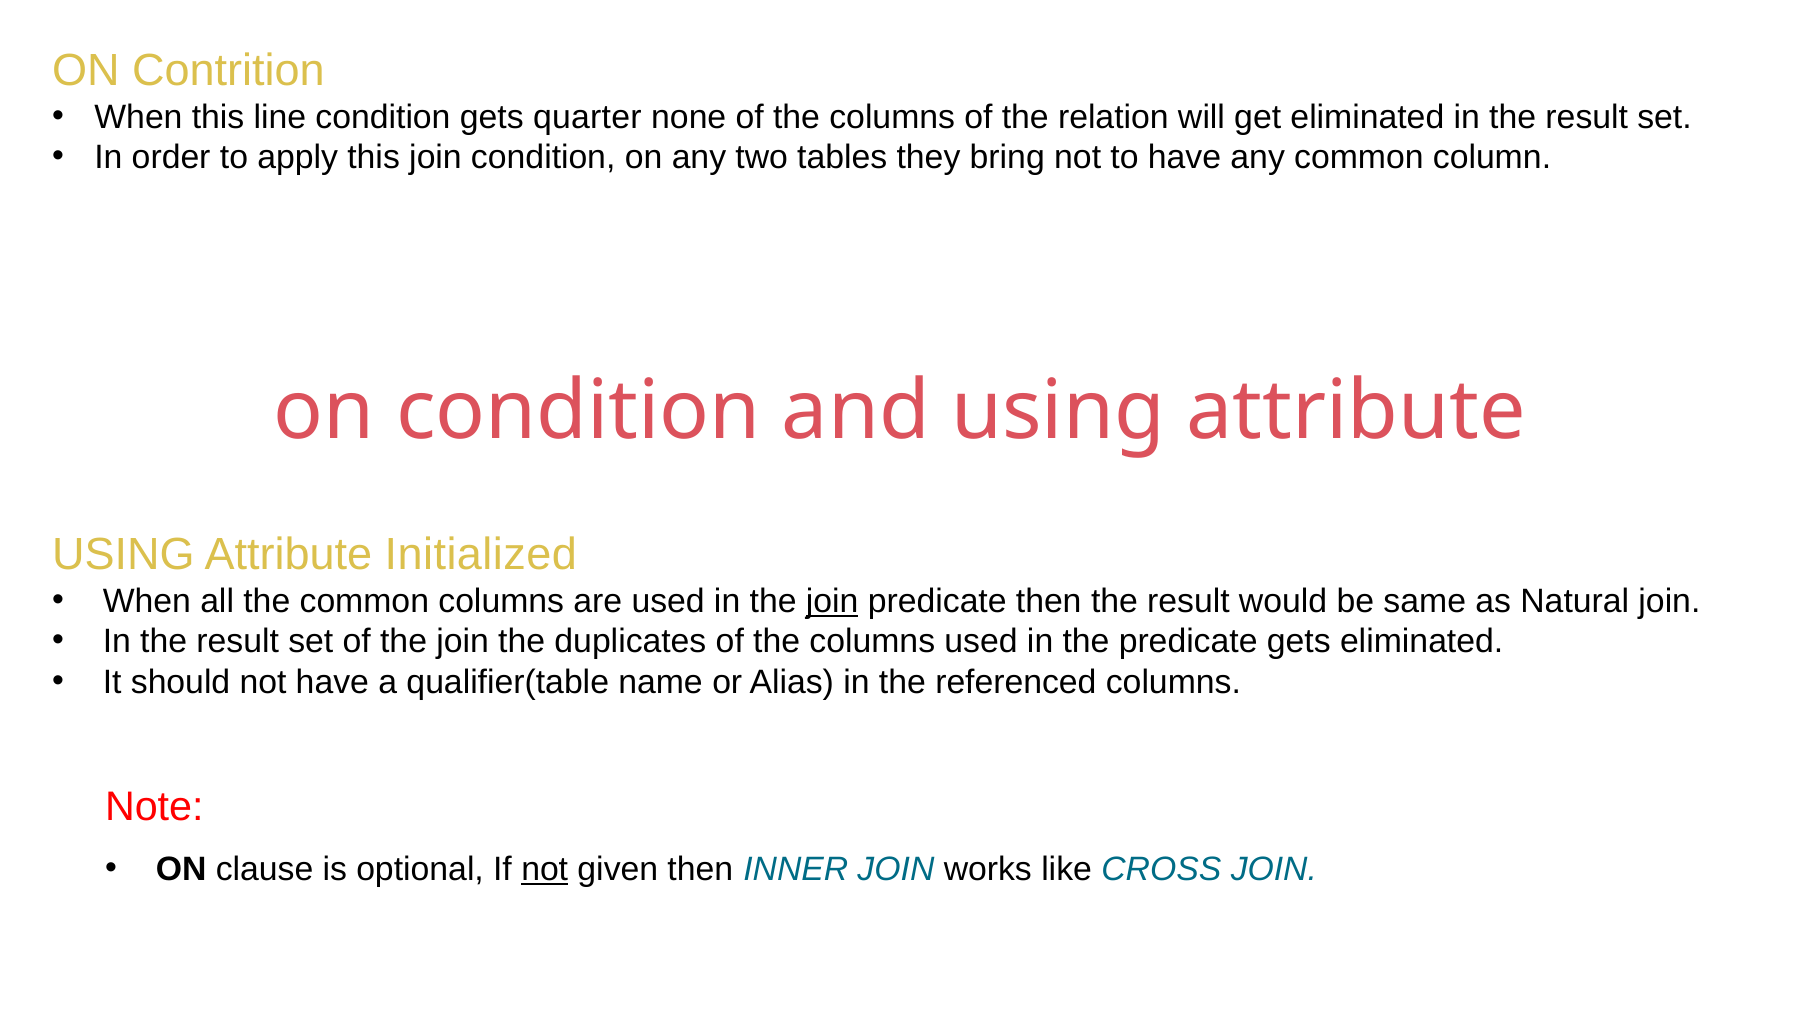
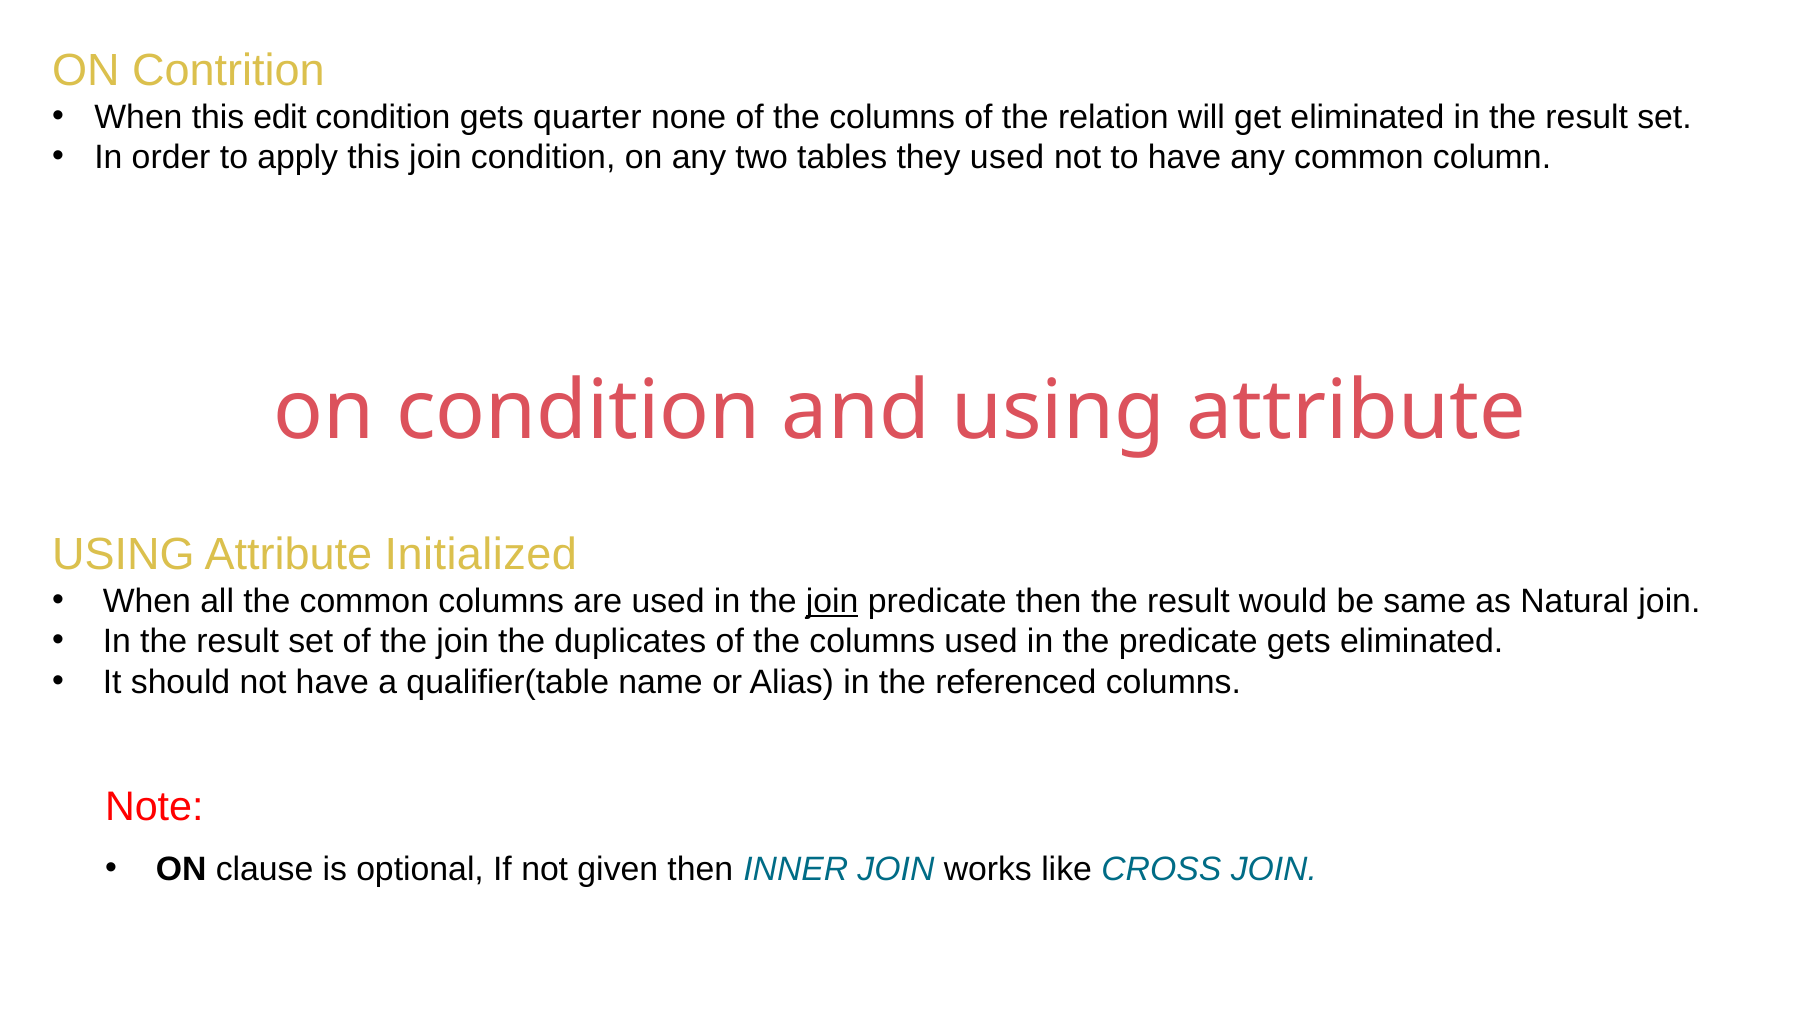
line: line -> edit
they bring: bring -> used
not at (545, 869) underline: present -> none
